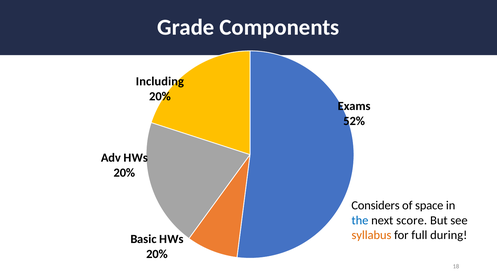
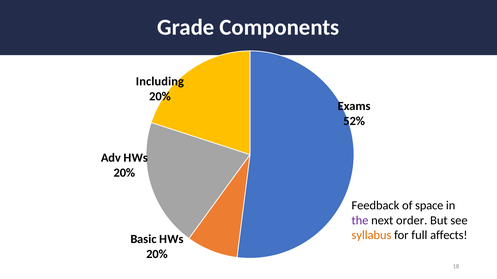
Considers: Considers -> Feedback
the colour: blue -> purple
score: score -> order
during: during -> affects
